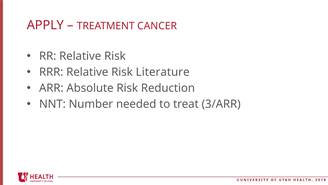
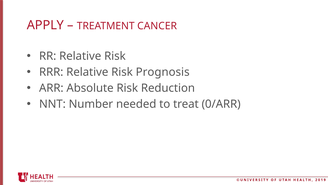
Literature: Literature -> Prognosis
3/ARR: 3/ARR -> 0/ARR
